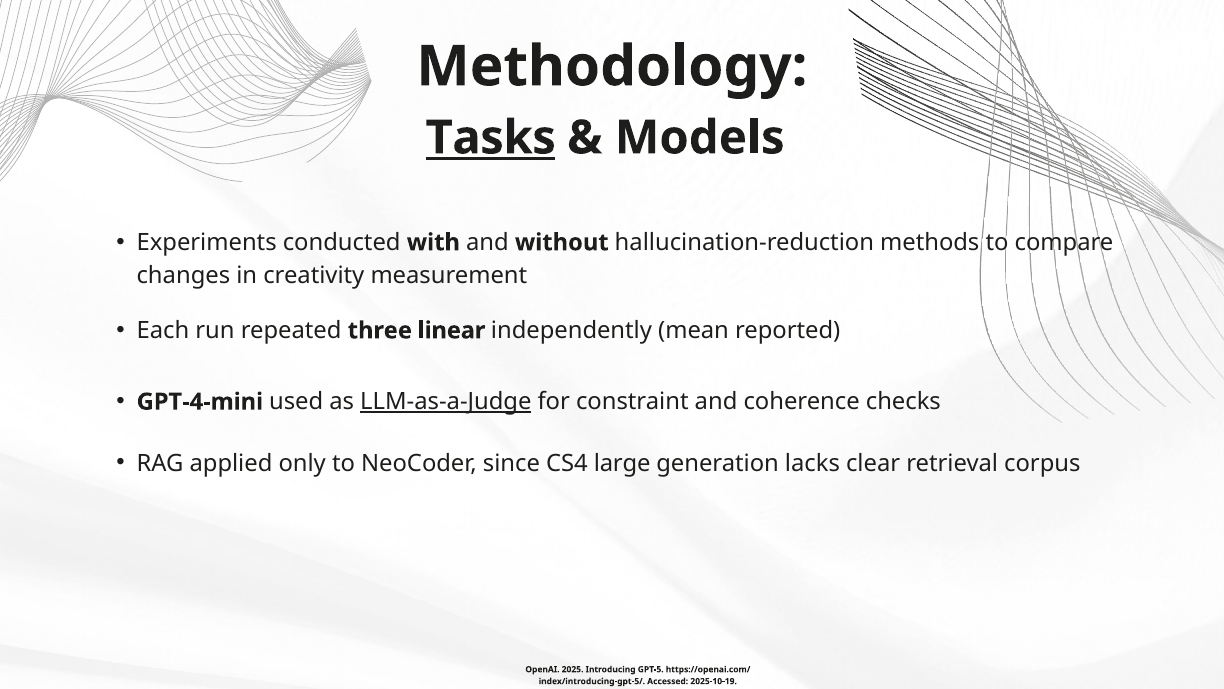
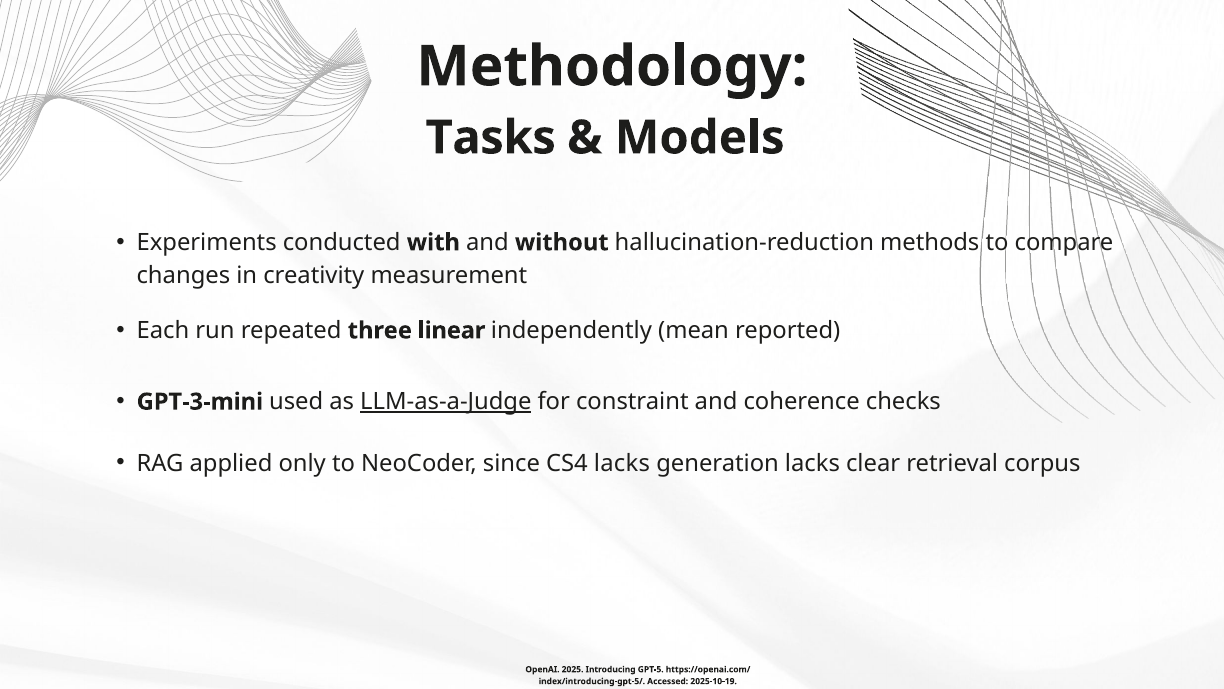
Tasks underline: present -> none
GPT-4-mini: GPT-4-mini -> GPT-3-mini
CS4 large: large -> lacks
